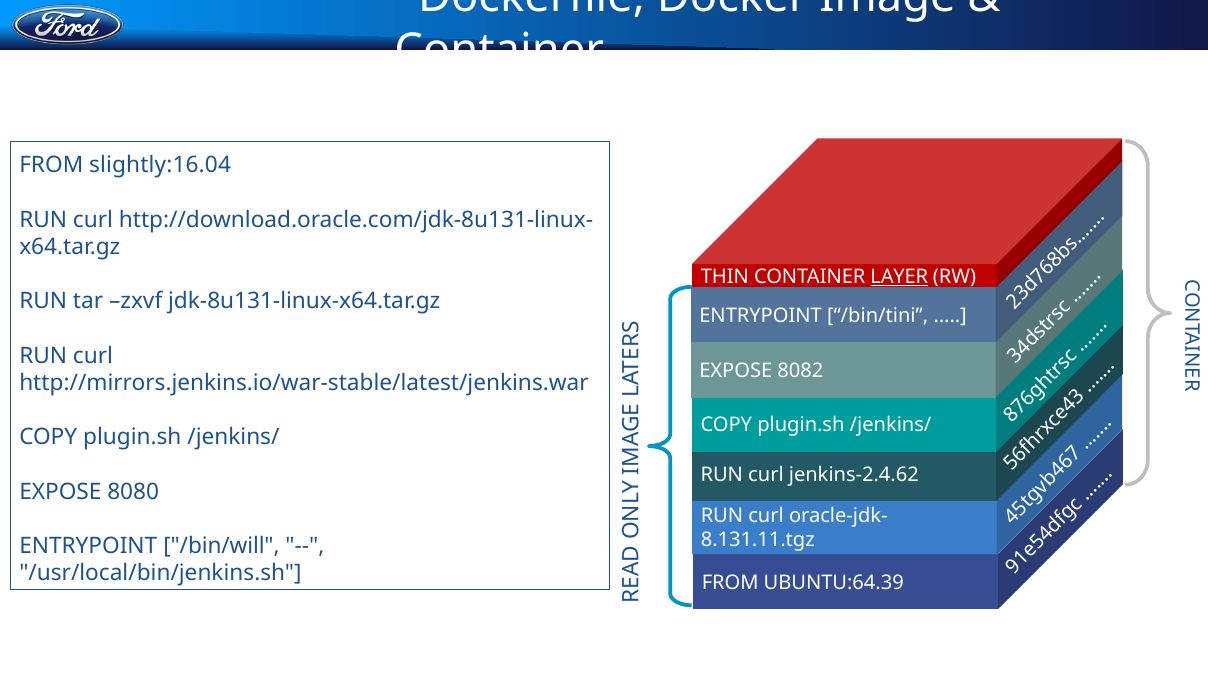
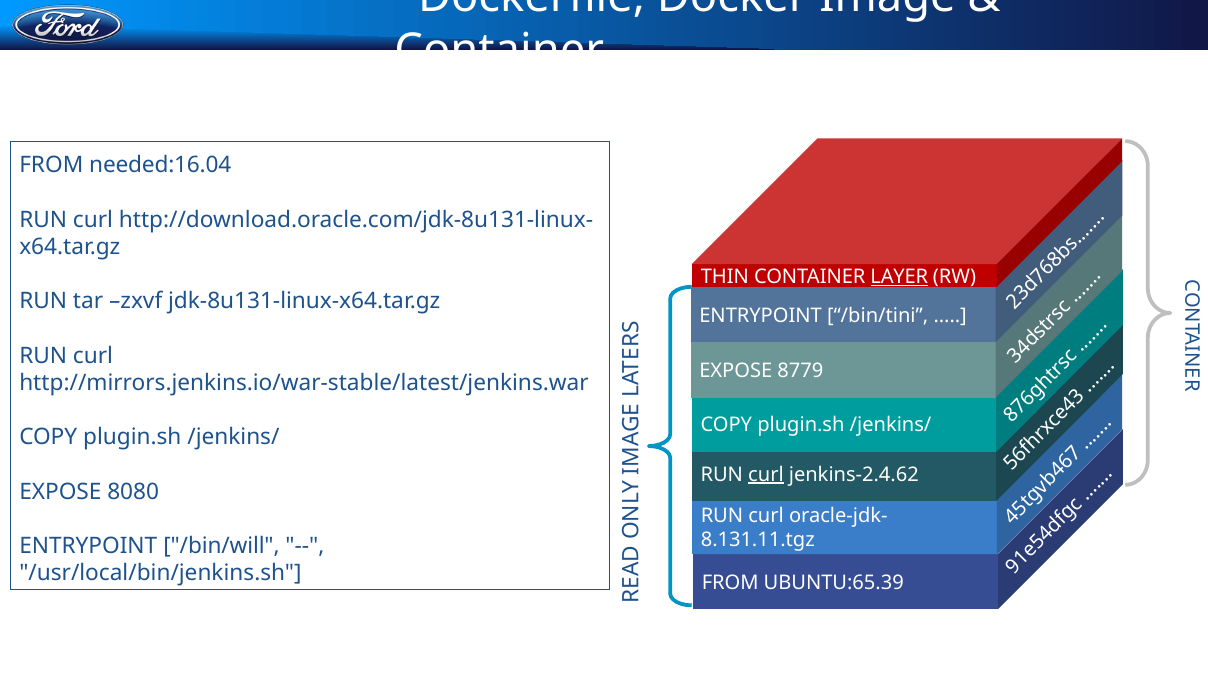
slightly:16.04: slightly:16.04 -> needed:16.04
8082: 8082 -> 8779
curl at (766, 474) underline: none -> present
UBUNTU:64.39: UBUNTU:64.39 -> UBUNTU:65.39
